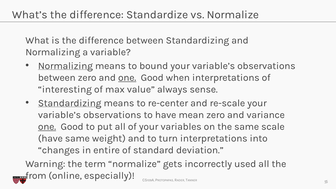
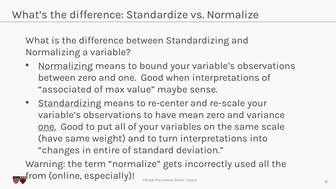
one at (127, 78) underline: present -> none
interesting: interesting -> associated
always: always -> maybe
